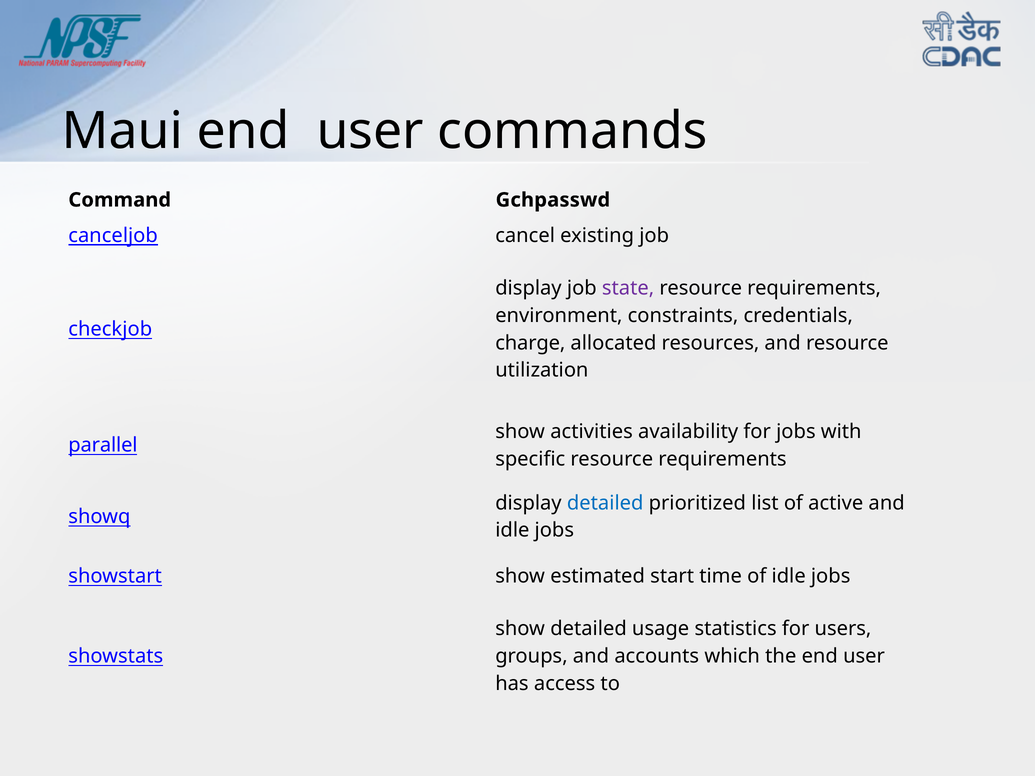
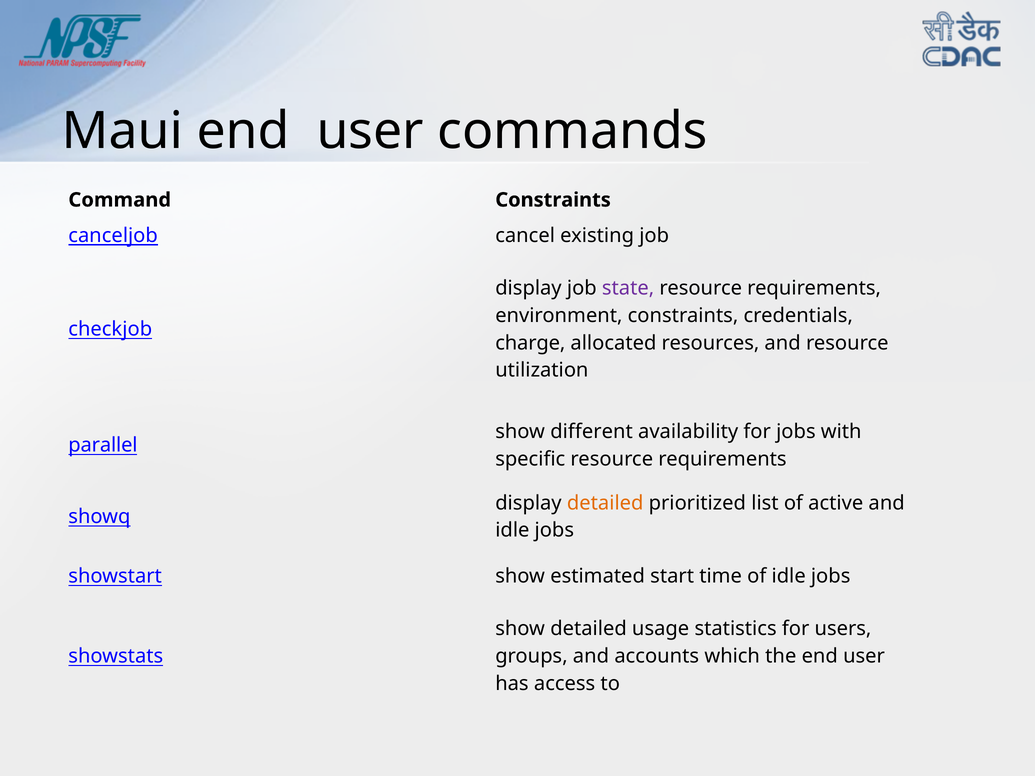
Command Gchpasswd: Gchpasswd -> Constraints
activities: activities -> different
detailed at (605, 503) colour: blue -> orange
